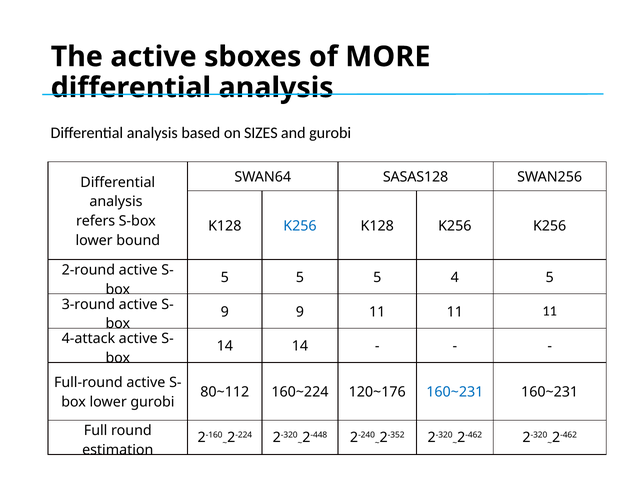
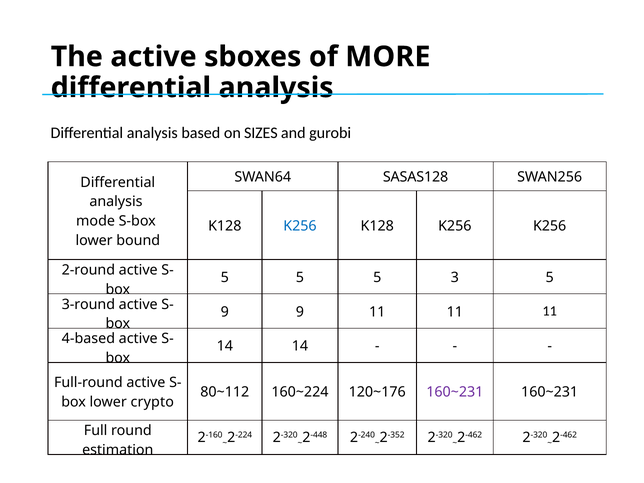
refers: refers -> mode
4: 4 -> 3
4-attack: 4-attack -> 4-based
160~231 at (455, 392) colour: blue -> purple
lower gurobi: gurobi -> crypto
